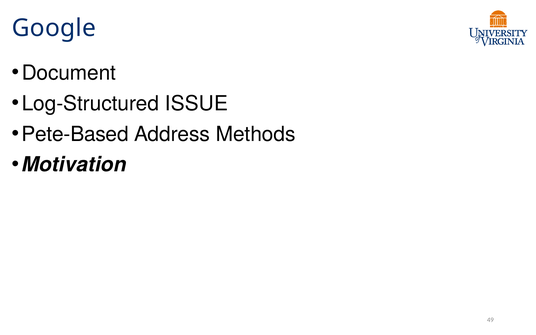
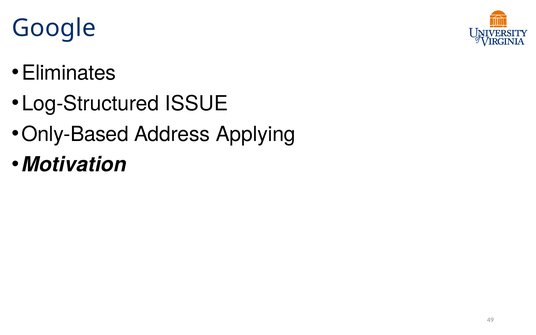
Document: Document -> Eliminates
Pete-Based: Pete-Based -> Only-Based
Methods: Methods -> Applying
